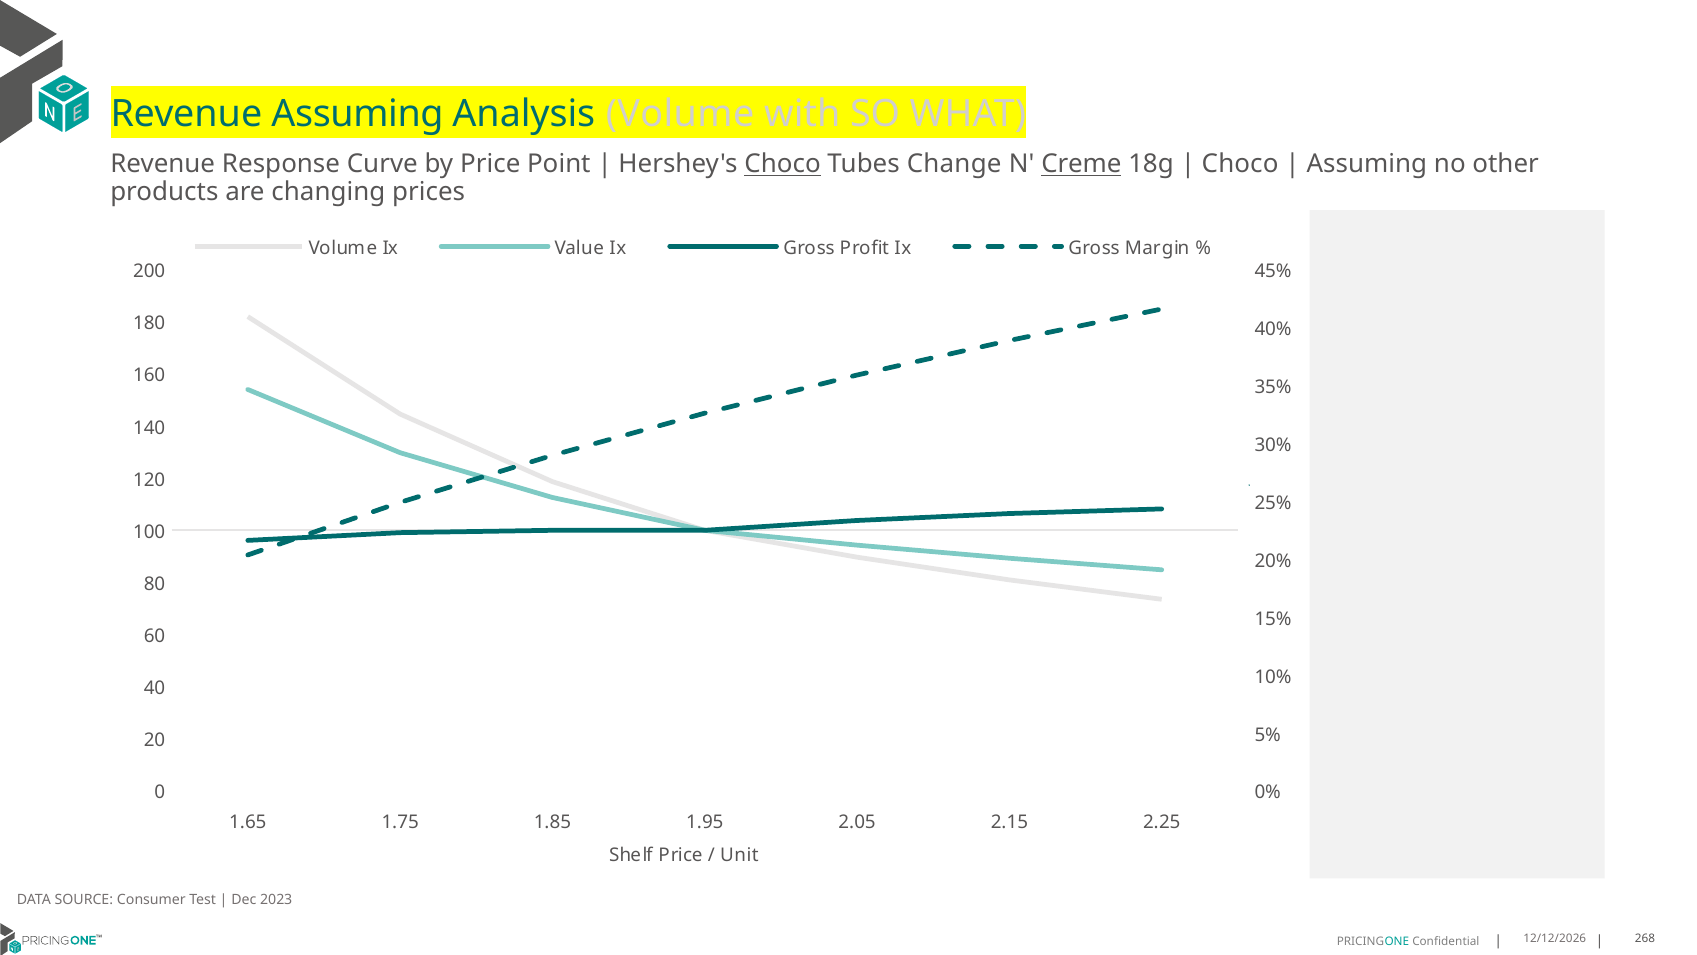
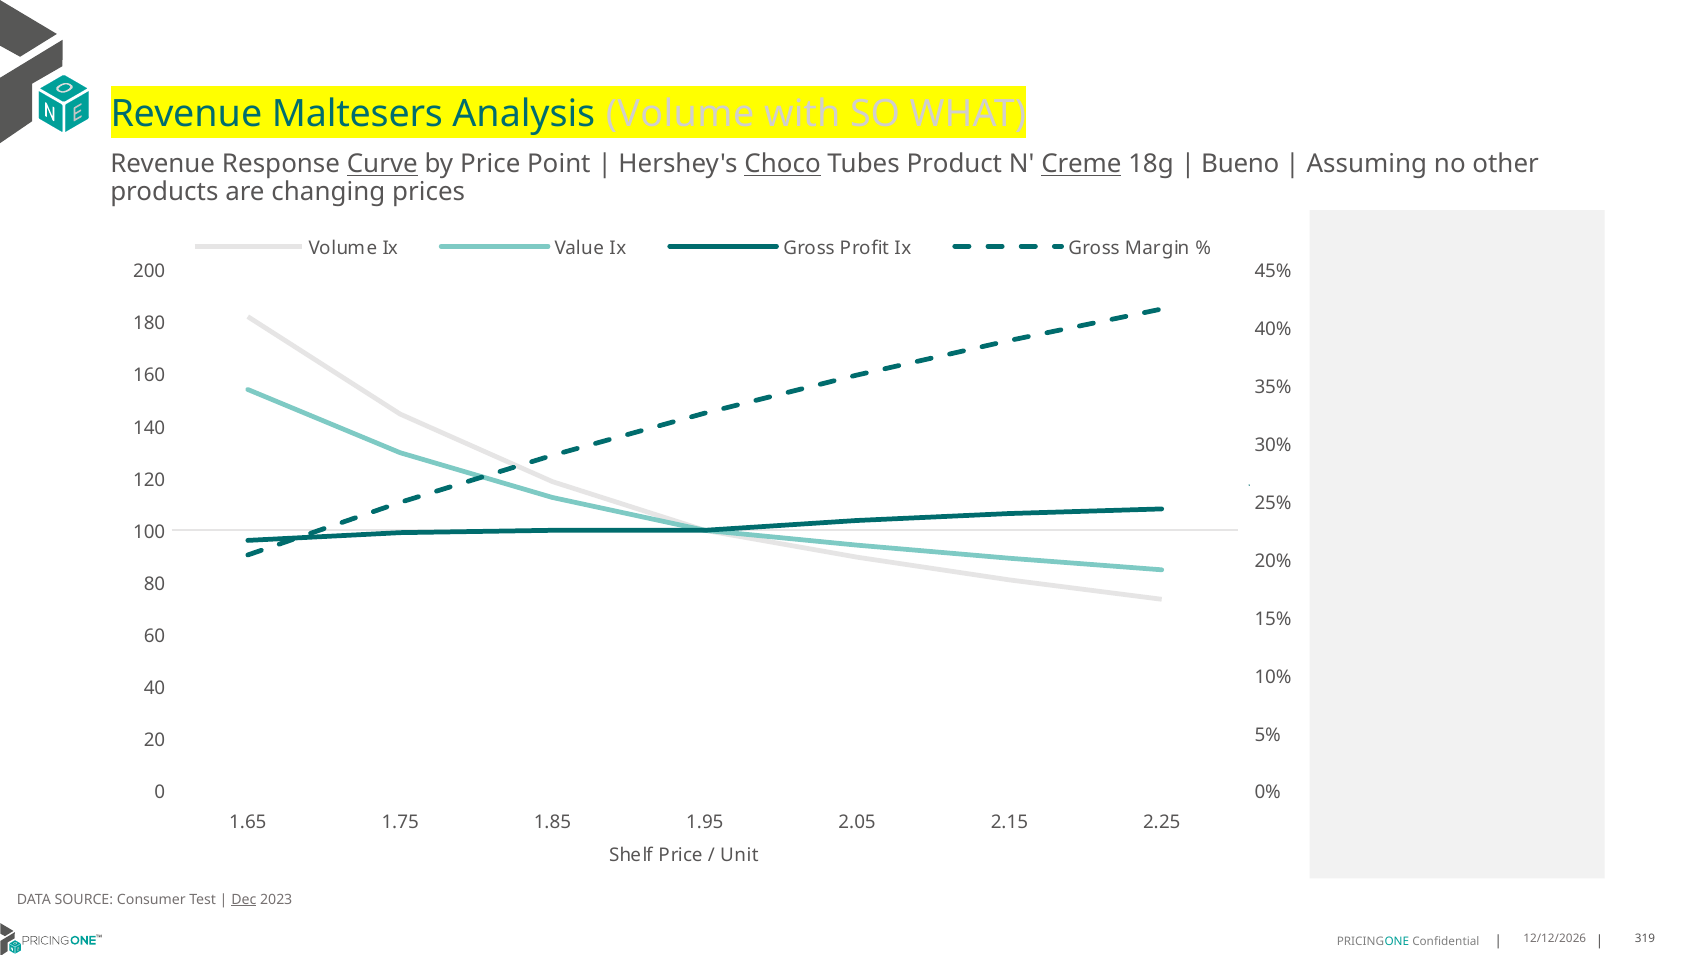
Revenue Assuming: Assuming -> Maltesers
Curve underline: none -> present
Change: Change -> Product
Choco at (1240, 164): Choco -> Bueno
Dec underline: none -> present
268: 268 -> 319
